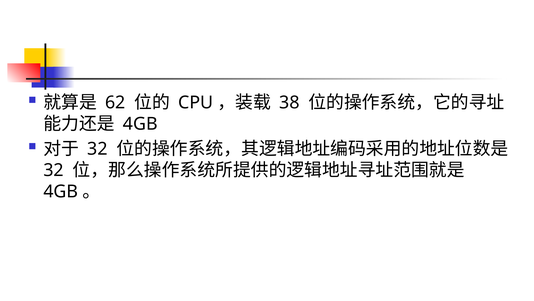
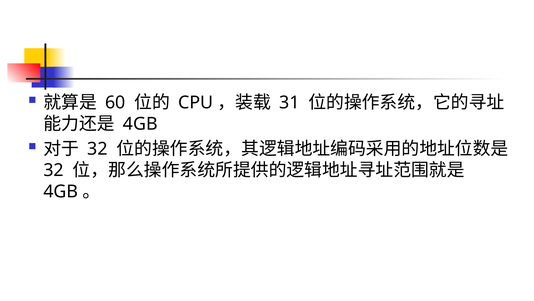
62: 62 -> 60
38: 38 -> 31
